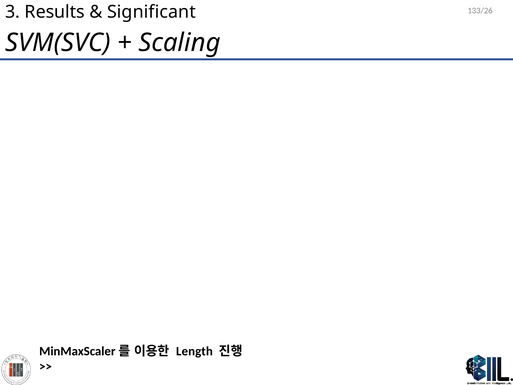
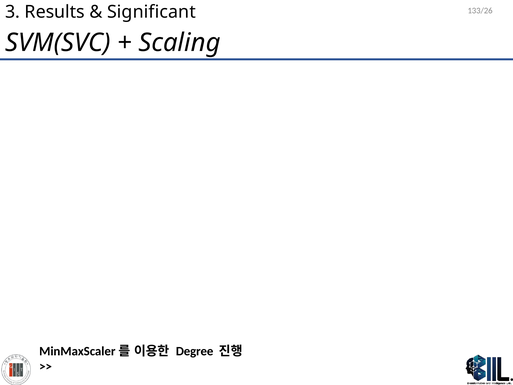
Length: Length -> Degree
